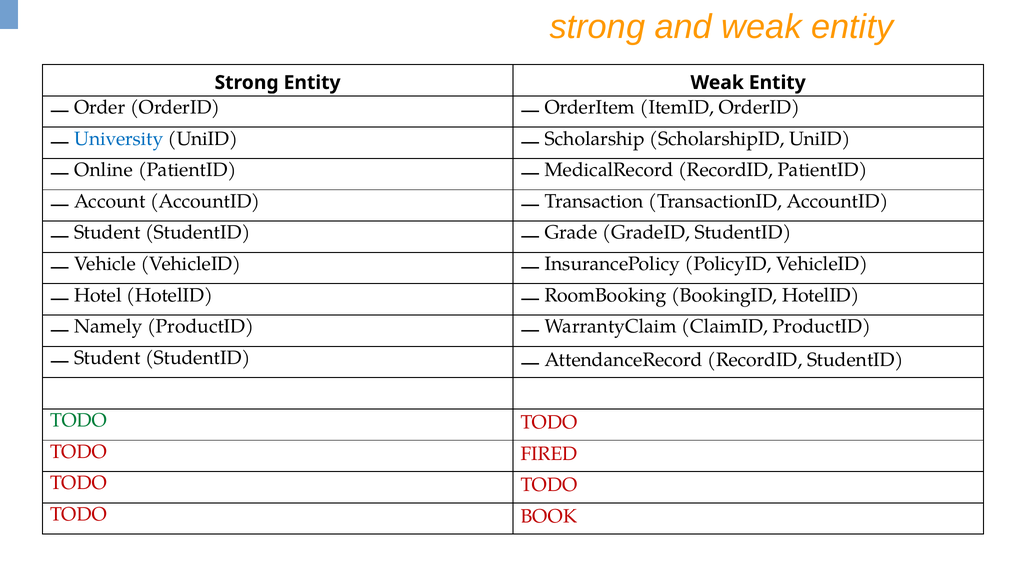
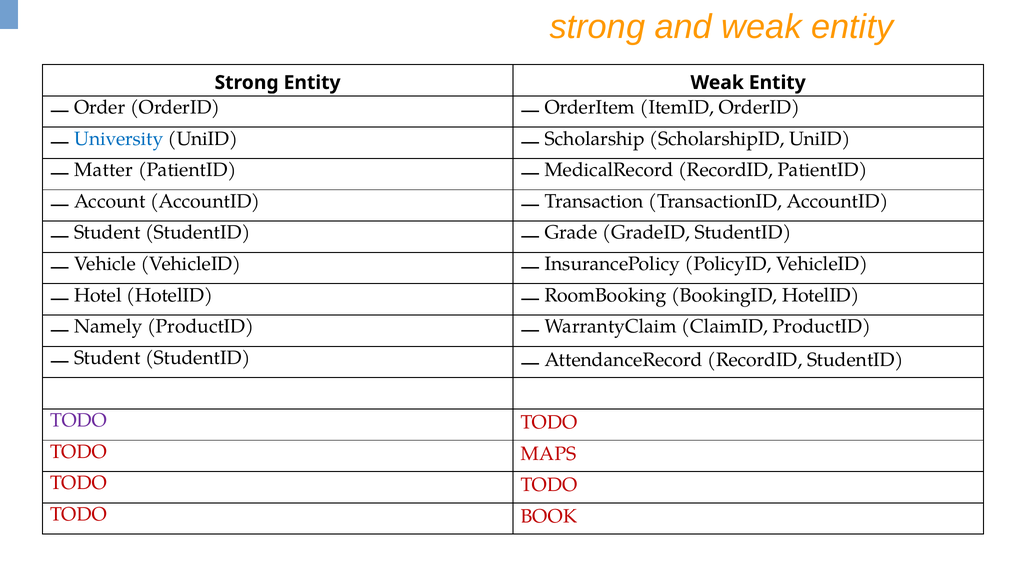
Online: Online -> Matter
TODO at (78, 421) colour: green -> purple
FIRED: FIRED -> MAPS
